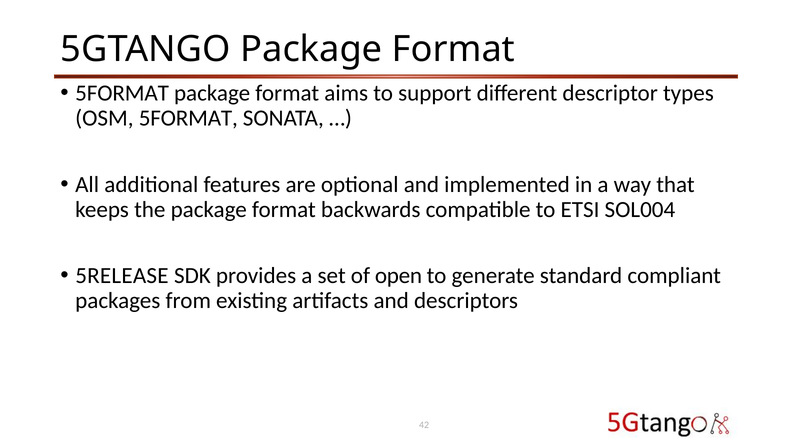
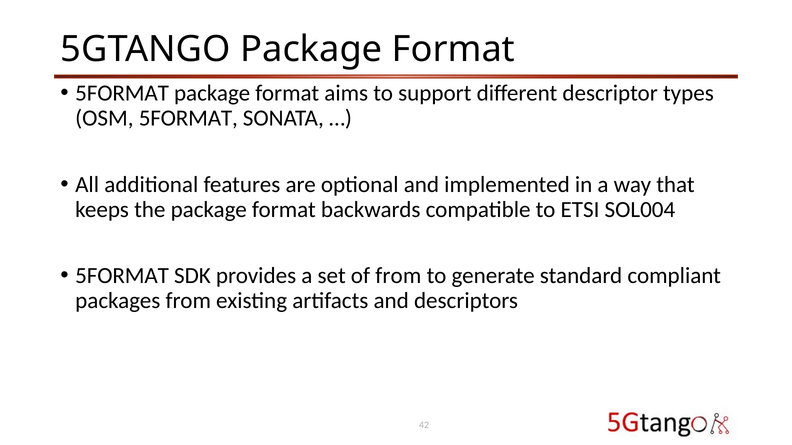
5RELEASE at (122, 276): 5RELEASE -> 5FORMAT
of open: open -> from
